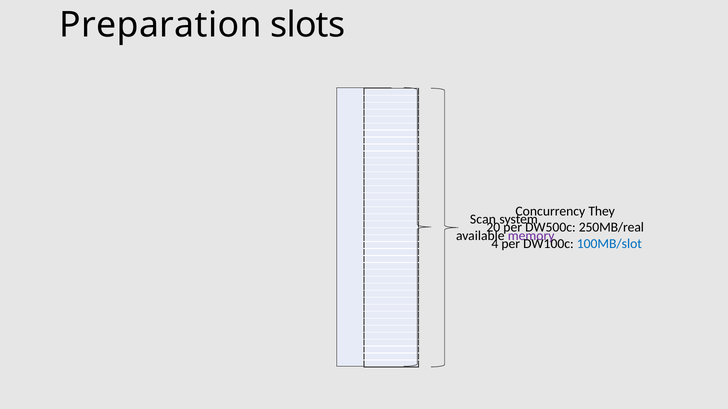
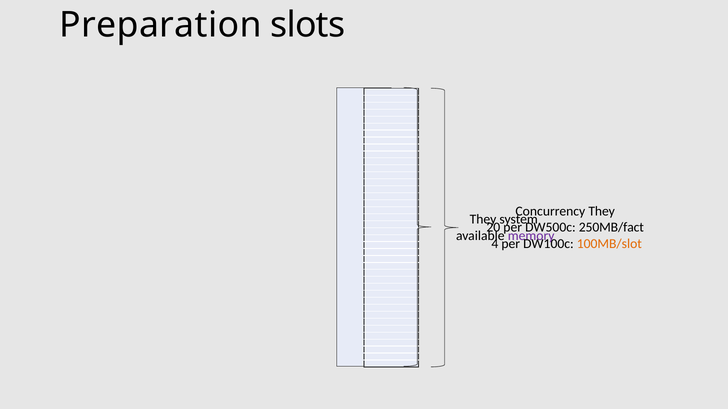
Scan at (483, 220): Scan -> They
250MB/real: 250MB/real -> 250MB/fact
100MB/slot colour: blue -> orange
